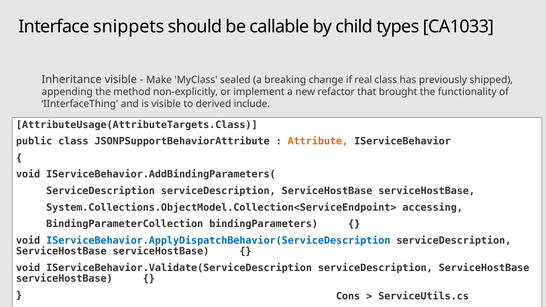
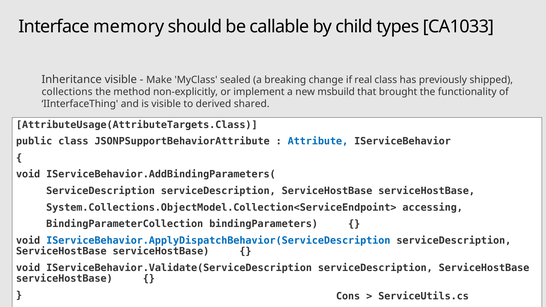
snippets: snippets -> memory
appending: appending -> collections
refactor: refactor -> msbuild
include: include -> shared
Attribute colour: orange -> blue
